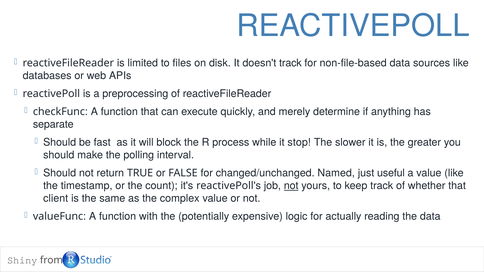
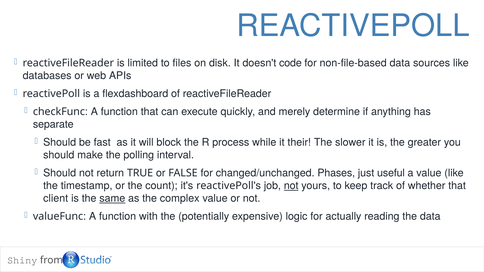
doesn't track: track -> code
preprocessing: preprocessing -> flexdashboard
stop: stop -> their
Named: Named -> Phases
same underline: none -> present
